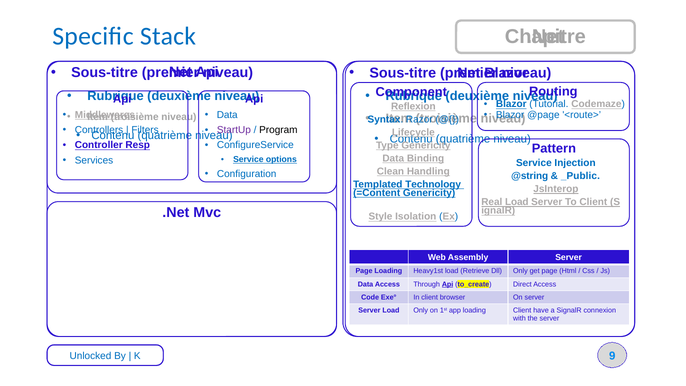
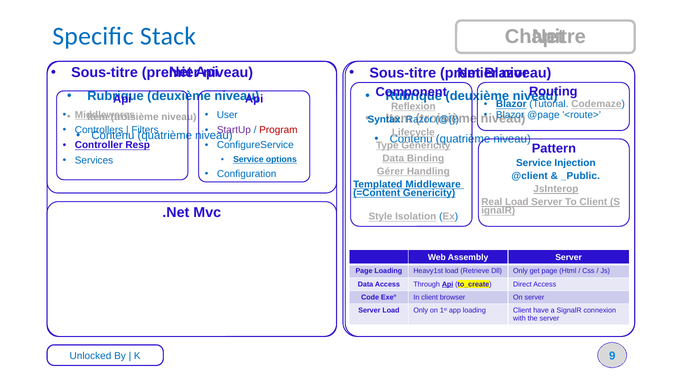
Data at (227, 115): Data -> User
Program colour: black -> red
Clean: Clean -> Gérer
@string: @string -> @client
Technology: Technology -> Middleware
